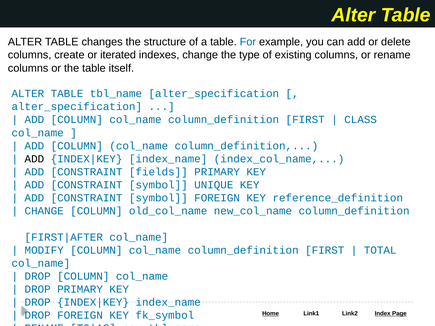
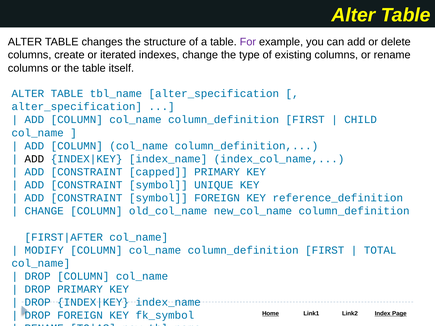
For colour: blue -> purple
CLASS: CLASS -> CHILD
fields: fields -> capped
